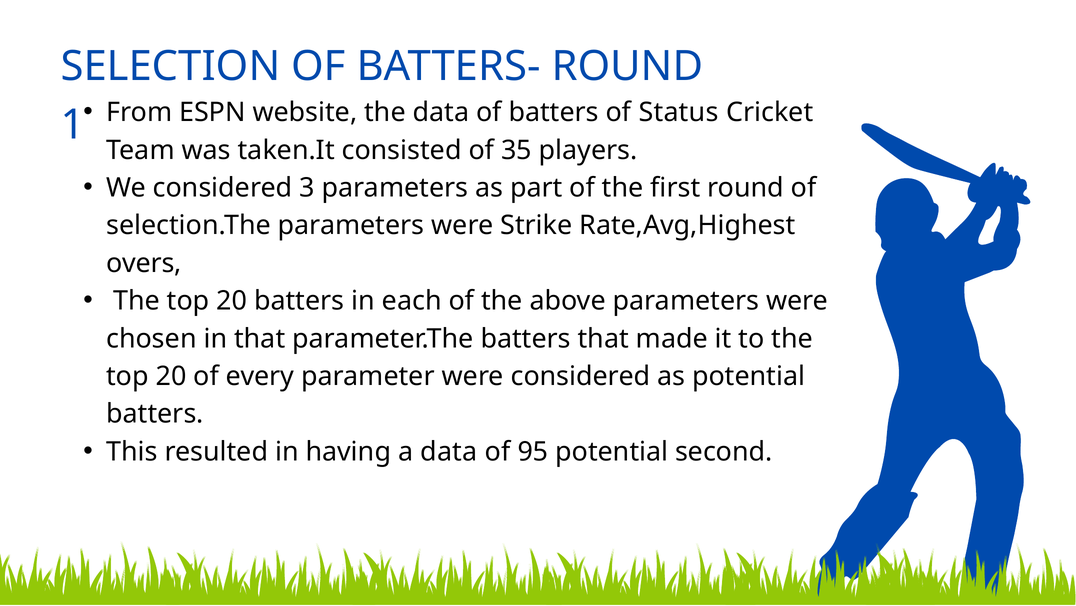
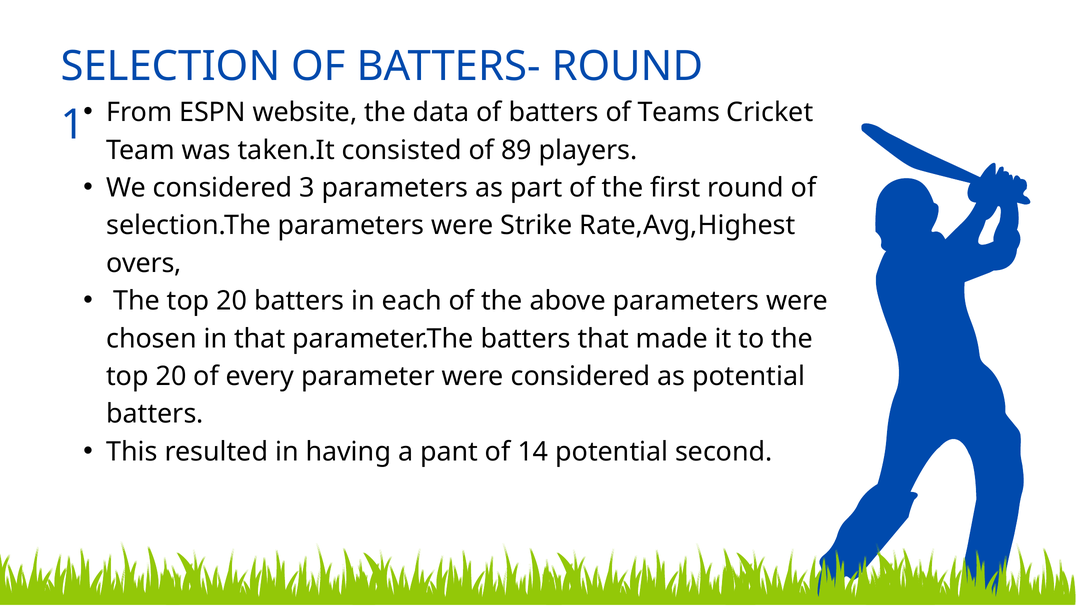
Status: Status -> Teams
35: 35 -> 89
a data: data -> pant
95: 95 -> 14
